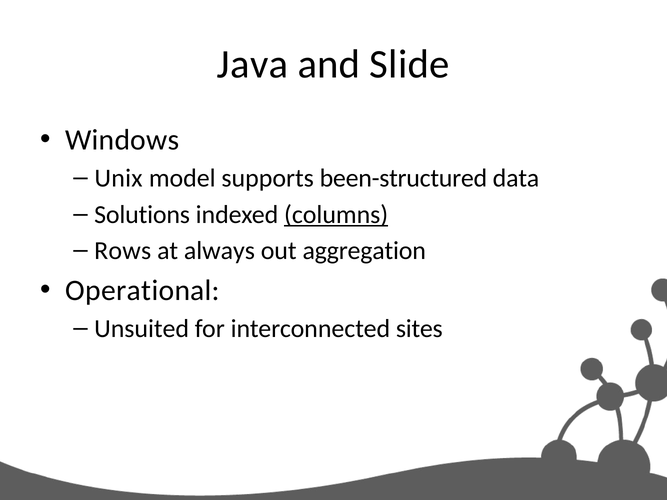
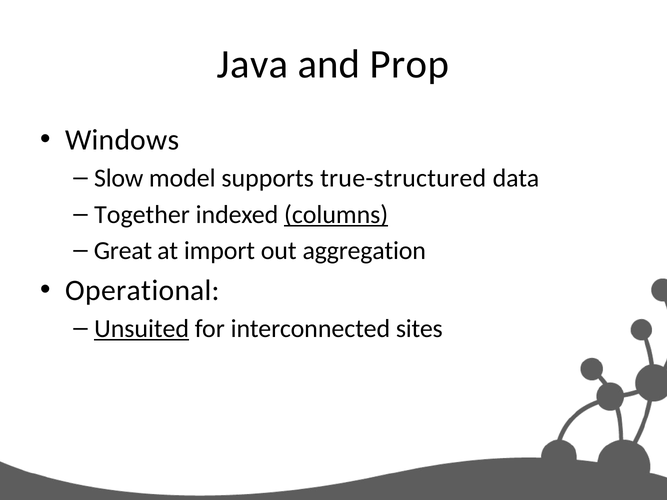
Slide: Slide -> Prop
Unix: Unix -> Slow
been-structured: been-structured -> true-structured
Solutions: Solutions -> Together
Rows: Rows -> Great
always: always -> import
Unsuited underline: none -> present
